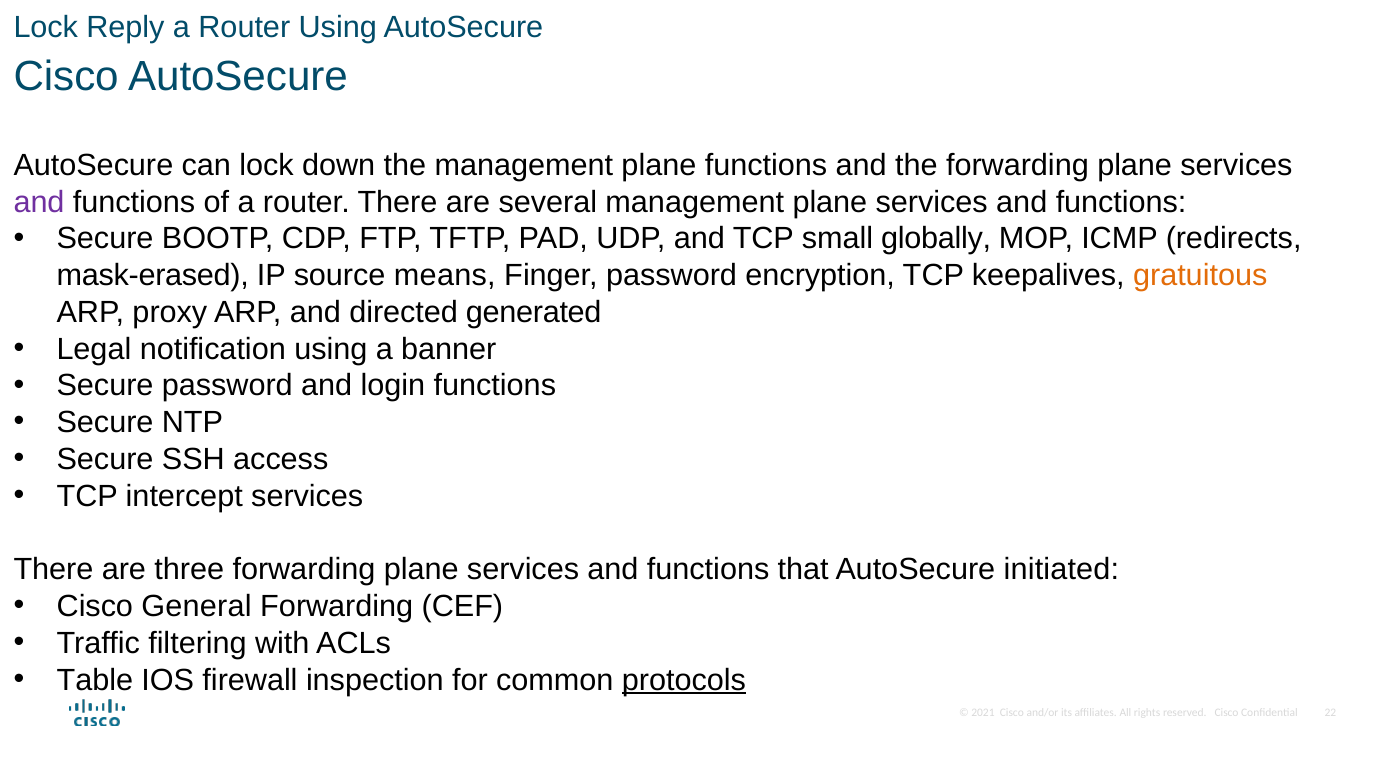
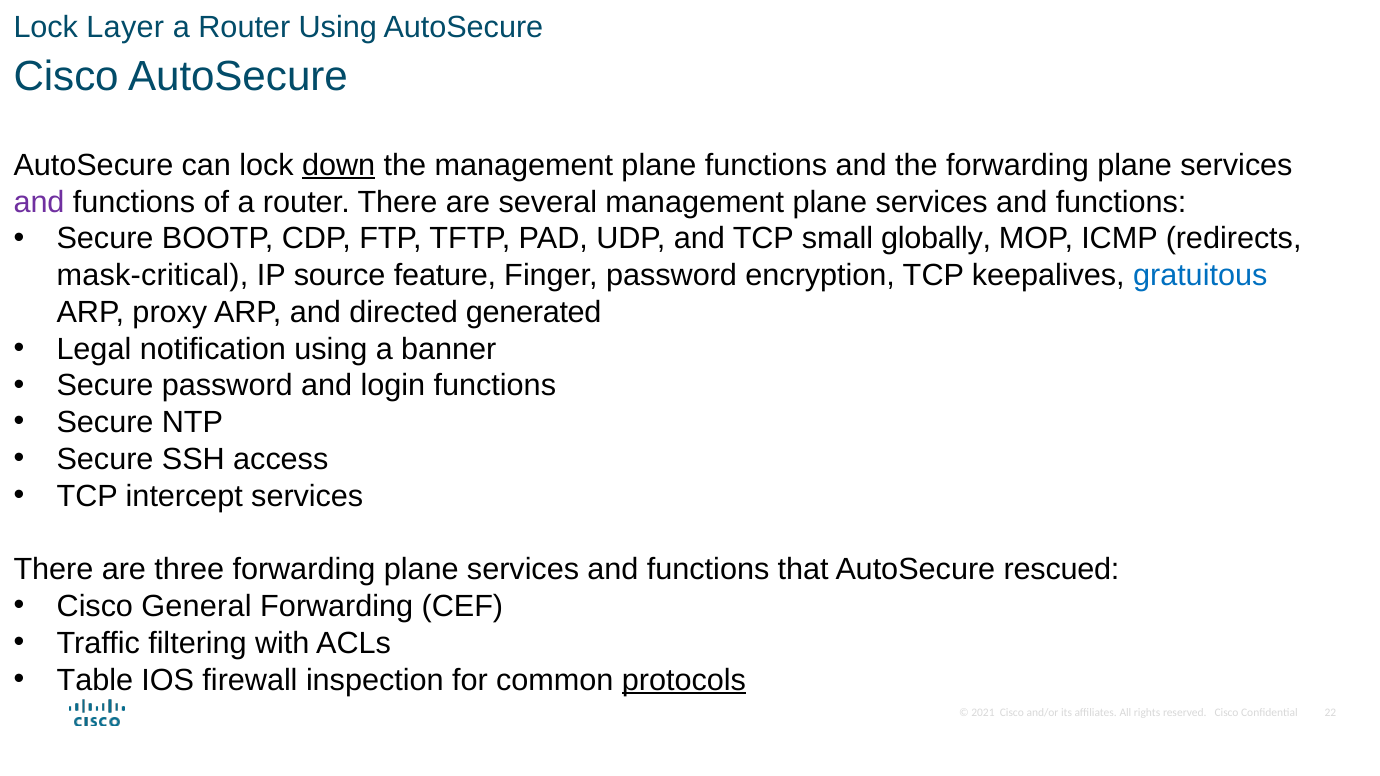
Reply: Reply -> Layer
down underline: none -> present
mask-erased: mask-erased -> mask-critical
means: means -> feature
gratuitous colour: orange -> blue
initiated: initiated -> rescued
